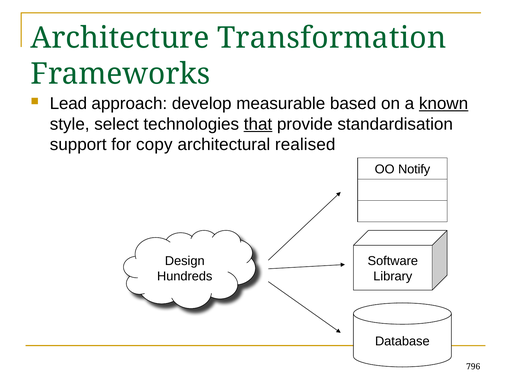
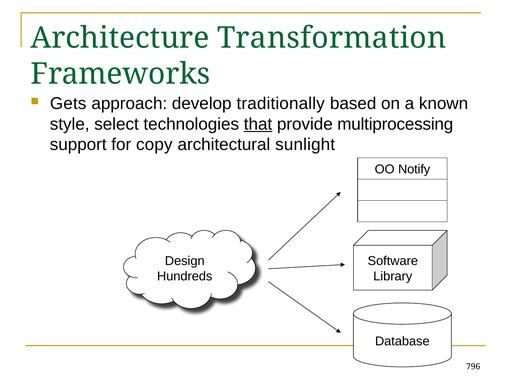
Lead: Lead -> Gets
measurable: measurable -> traditionally
known underline: present -> none
standardisation: standardisation -> multiprocessing
realised: realised -> sunlight
